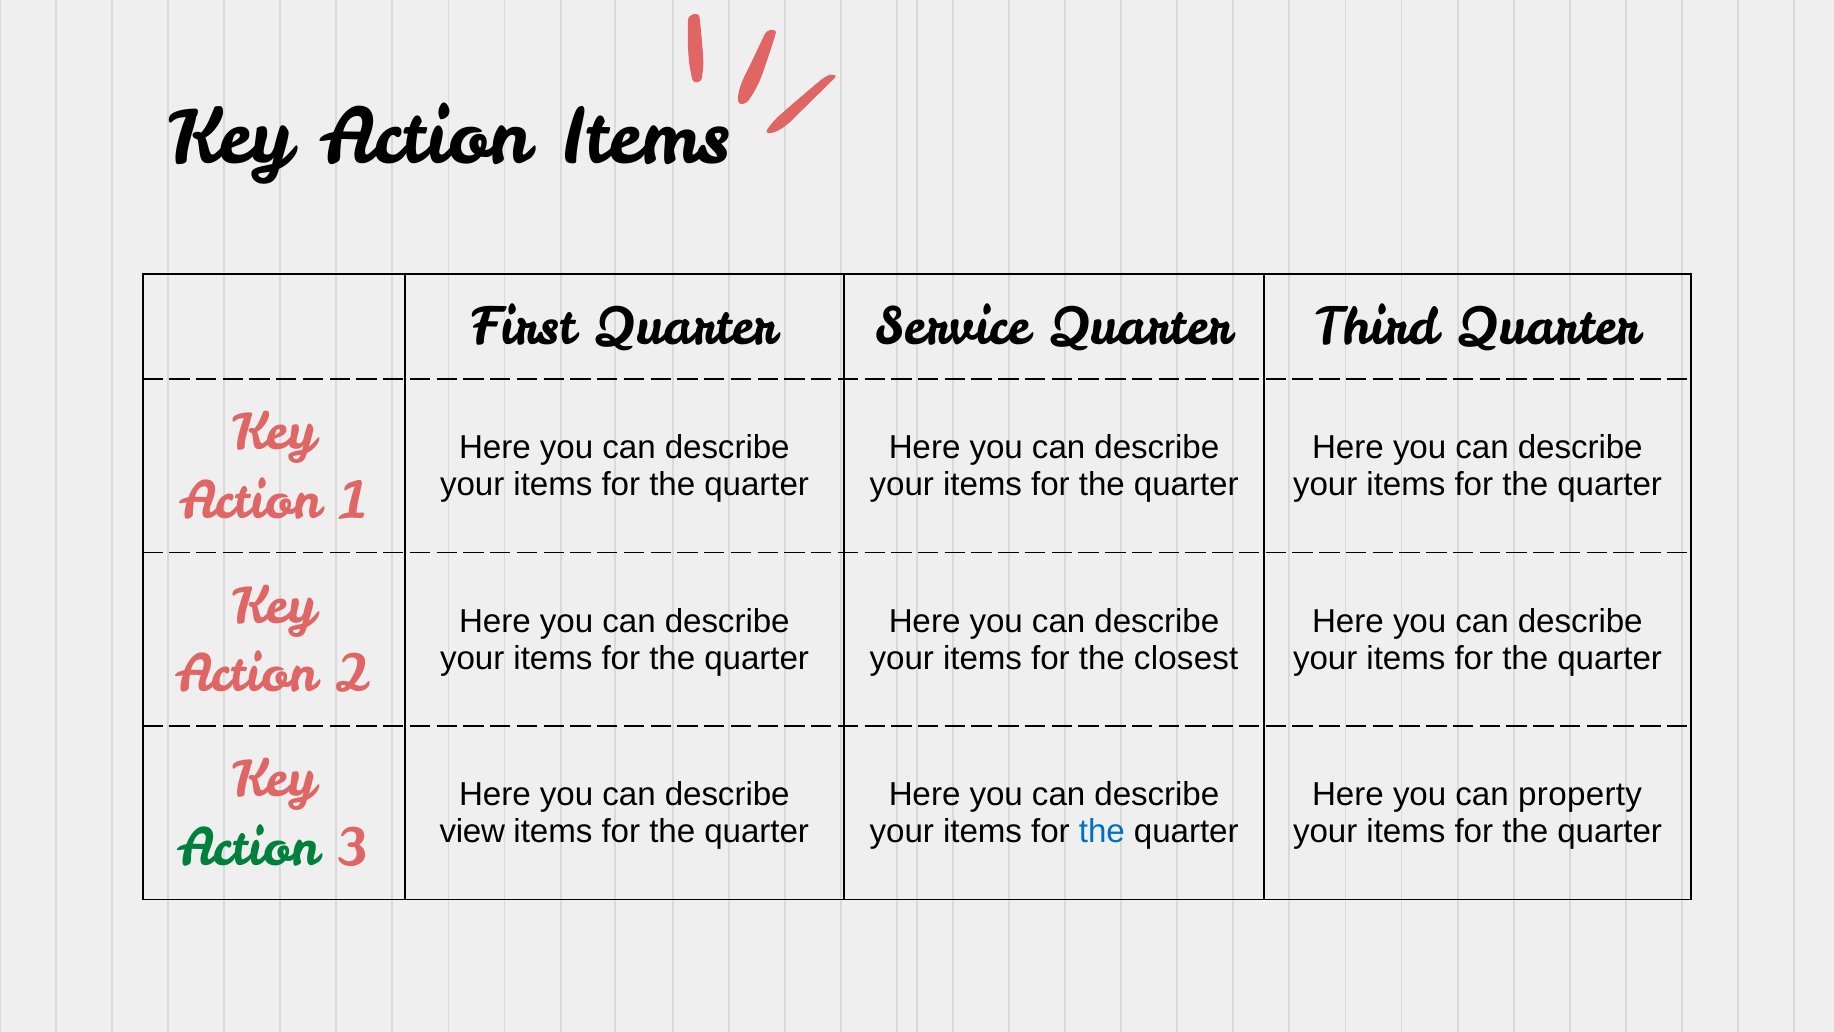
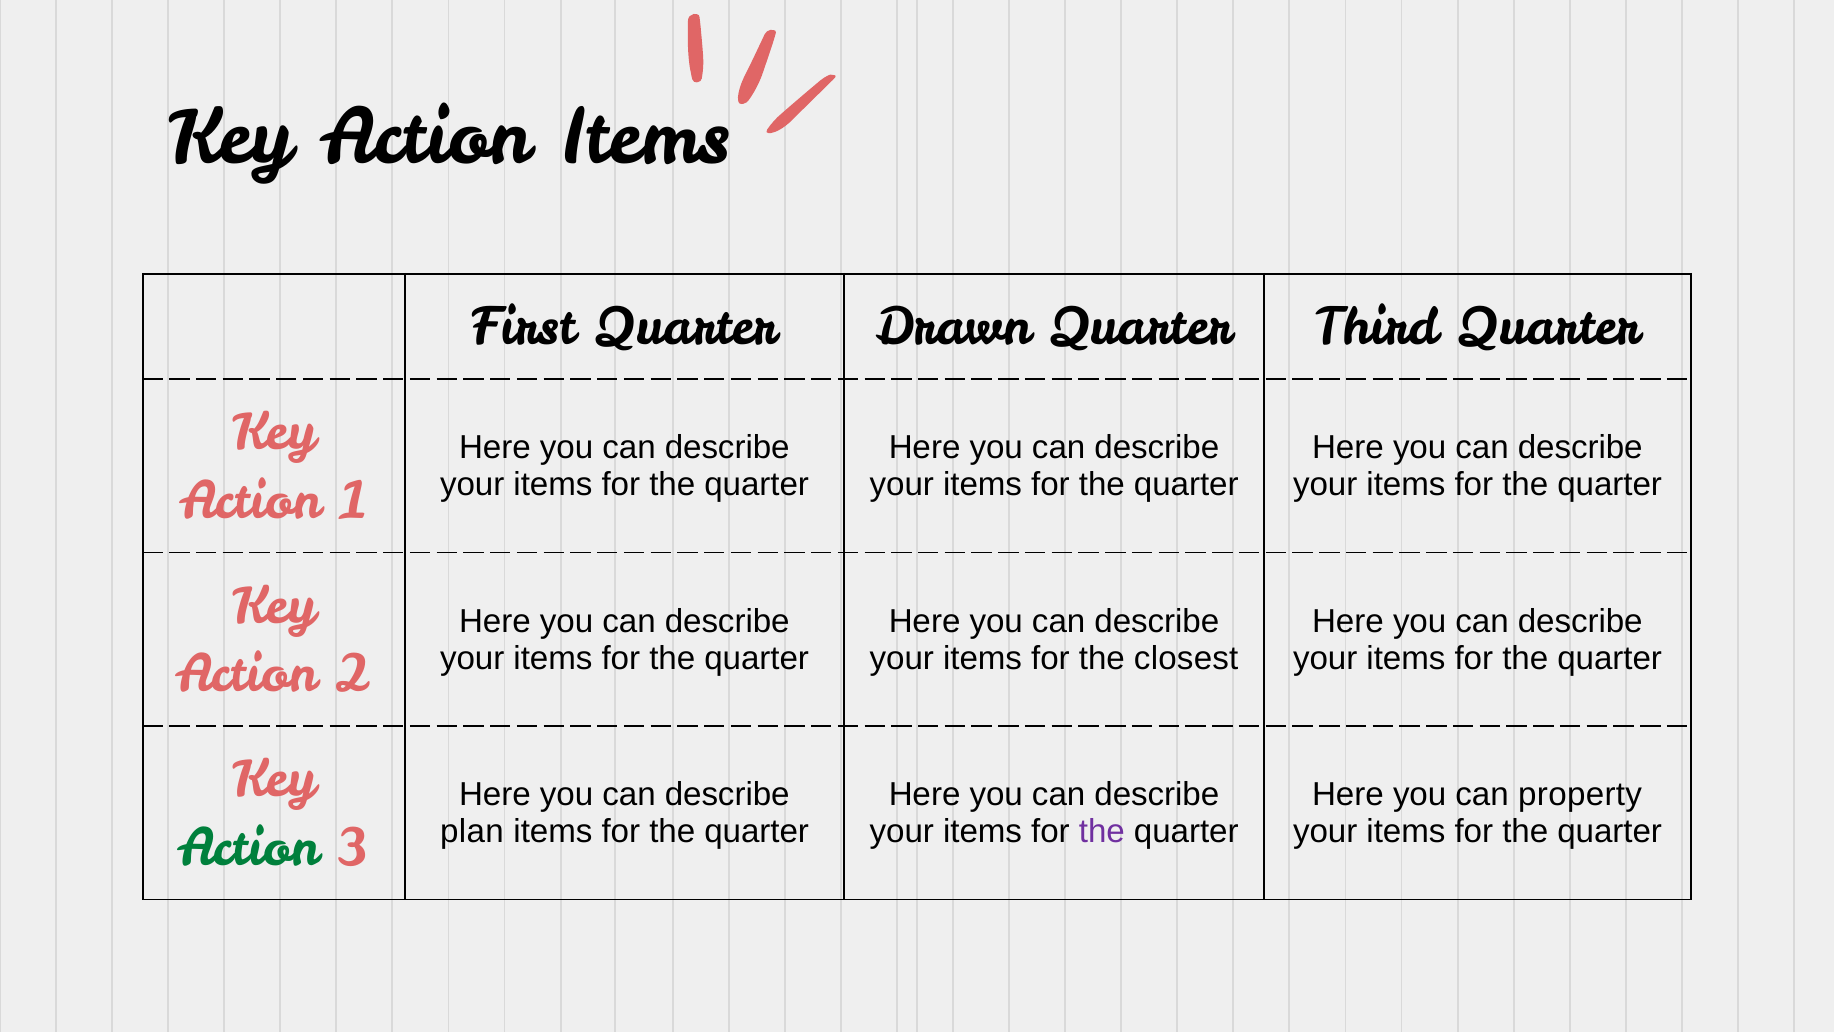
Service: Service -> Drawn
view: view -> plan
the at (1102, 831) colour: blue -> purple
